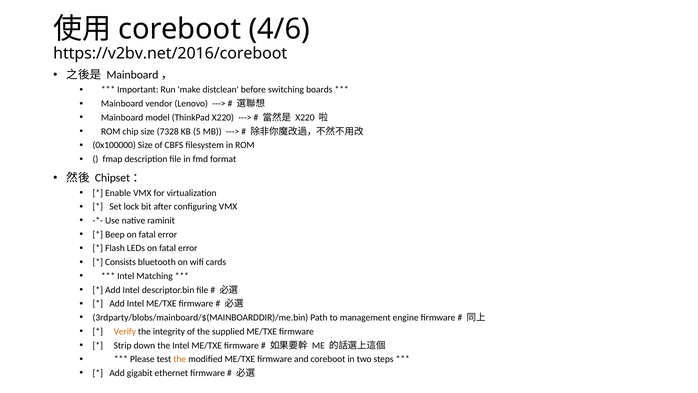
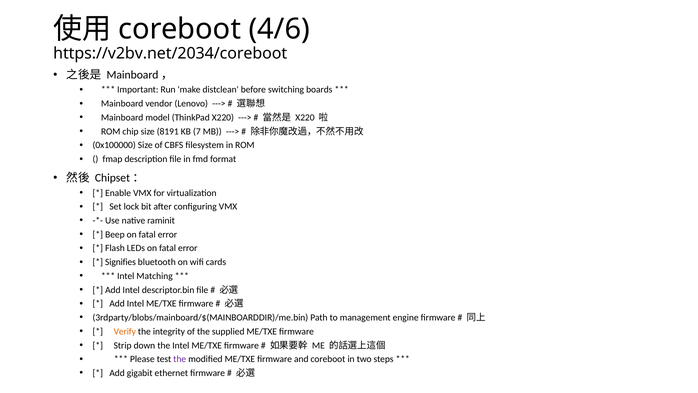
https://v2bv.net/2016/coreboot: https://v2bv.net/2016/coreboot -> https://v2bv.net/2034/coreboot
7328: 7328 -> 8191
5: 5 -> 7
Consists: Consists -> Signifies
the at (180, 359) colour: orange -> purple
